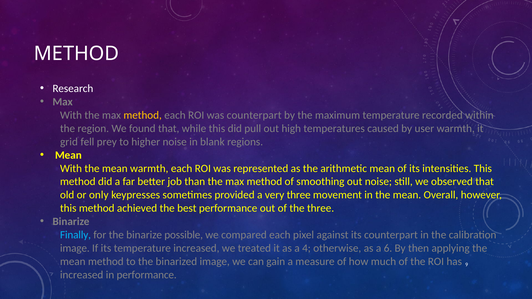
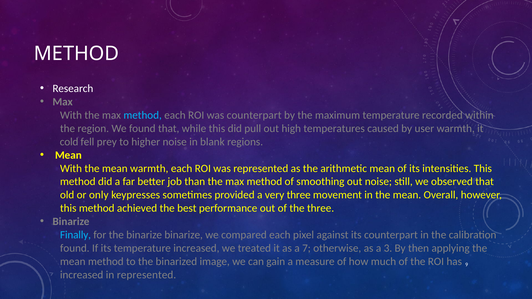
method at (143, 115) colour: yellow -> light blue
grid: grid -> cold
binarize possible: possible -> binarize
image at (75, 248): image -> found
4: 4 -> 7
6: 6 -> 3
in performance: performance -> represented
